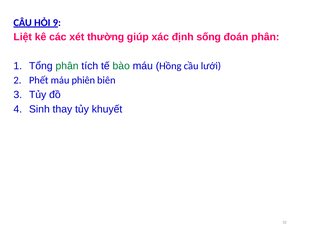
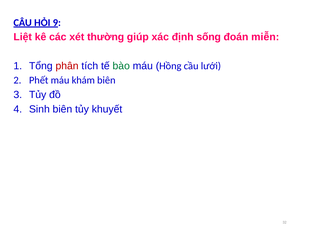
đoán phân: phân -> miễn
phân at (67, 66) colour: green -> red
phiên: phiên -> khám
Sinh thay: thay -> biên
